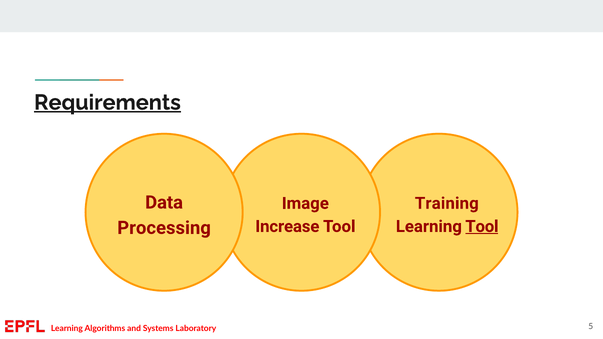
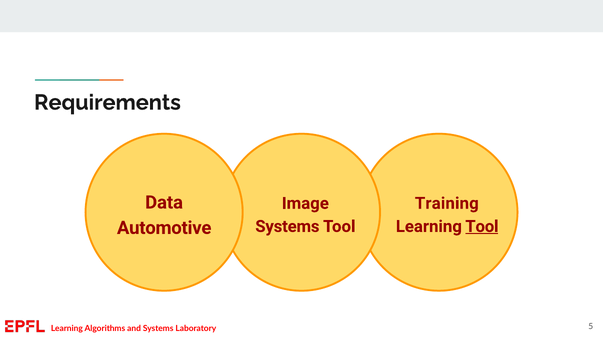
Requirements underline: present -> none
Increase at (287, 227): Increase -> Systems
Processing: Processing -> Automotive
